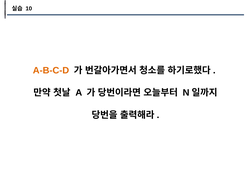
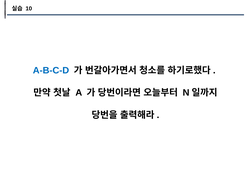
A-B-C-D colour: orange -> blue
